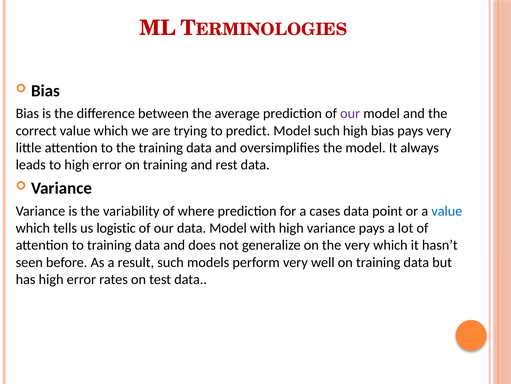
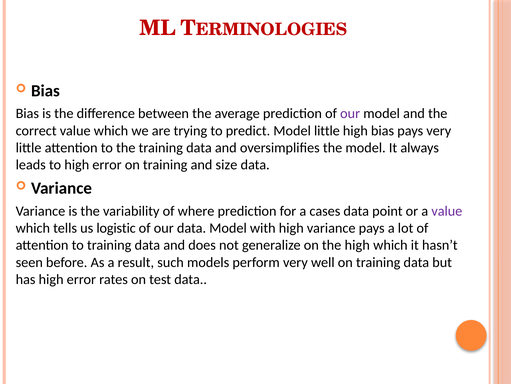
Model such: such -> little
rest: rest -> size
value at (447, 211) colour: blue -> purple
the very: very -> high
